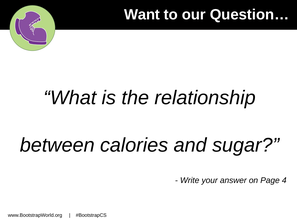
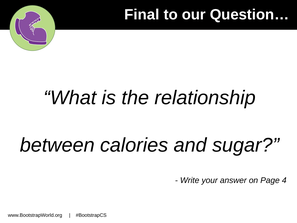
Want: Want -> Final
